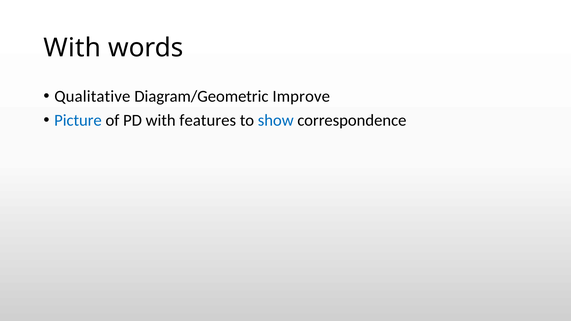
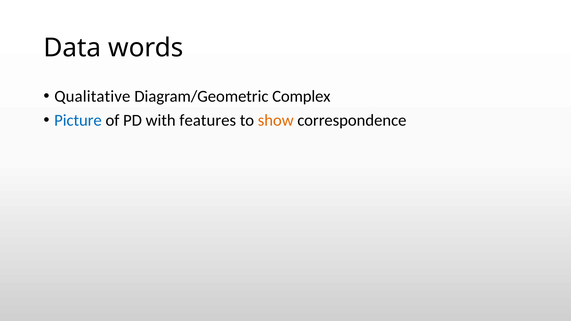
With at (72, 48): With -> Data
Improve: Improve -> Complex
show colour: blue -> orange
